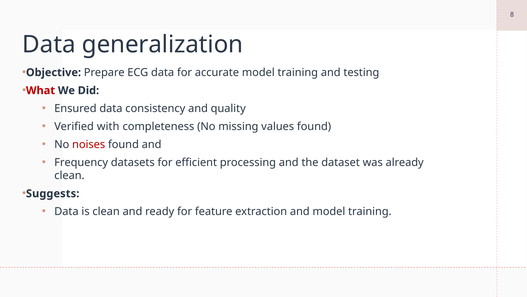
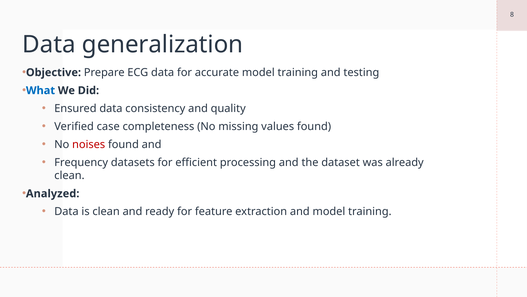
What colour: red -> blue
with: with -> case
Suggests: Suggests -> Analyzed
